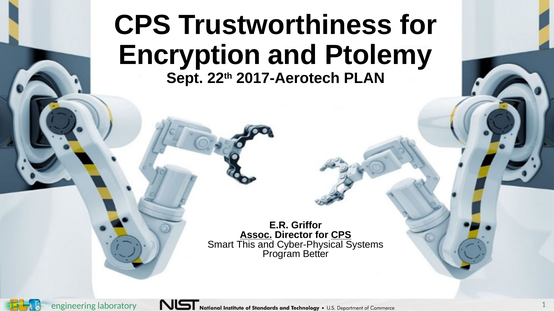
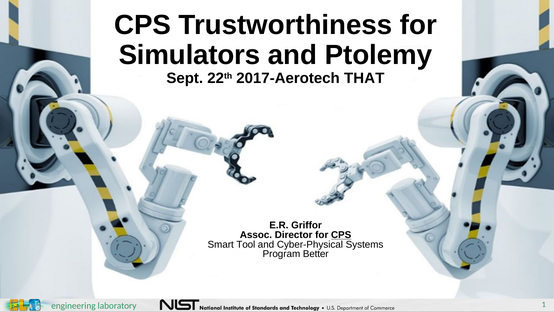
Encryption: Encryption -> Simulators
PLAN: PLAN -> THAT
Assoc underline: present -> none
This: This -> Tool
